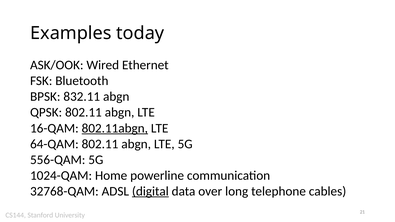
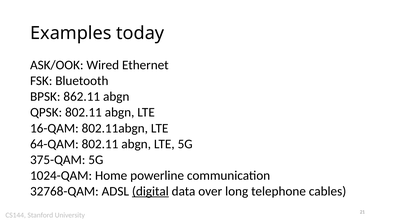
832.11: 832.11 -> 862.11
802.11abgn underline: present -> none
556-QAM: 556-QAM -> 375-QAM
